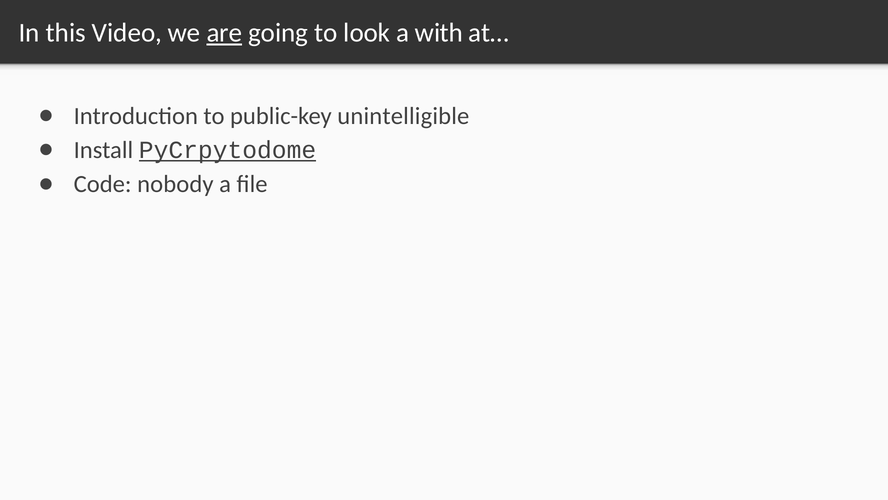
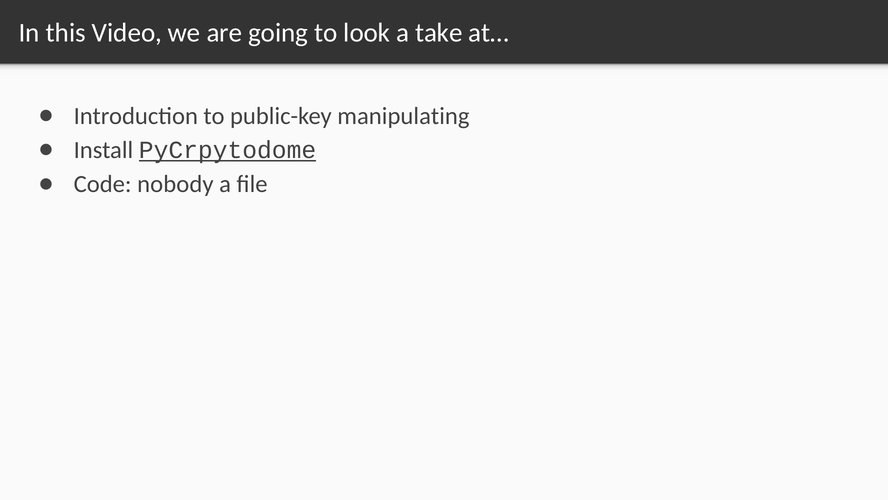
are underline: present -> none
with: with -> take
unintelligible: unintelligible -> manipulating
